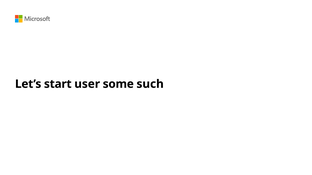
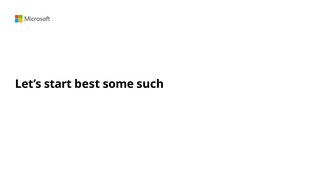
user: user -> best
